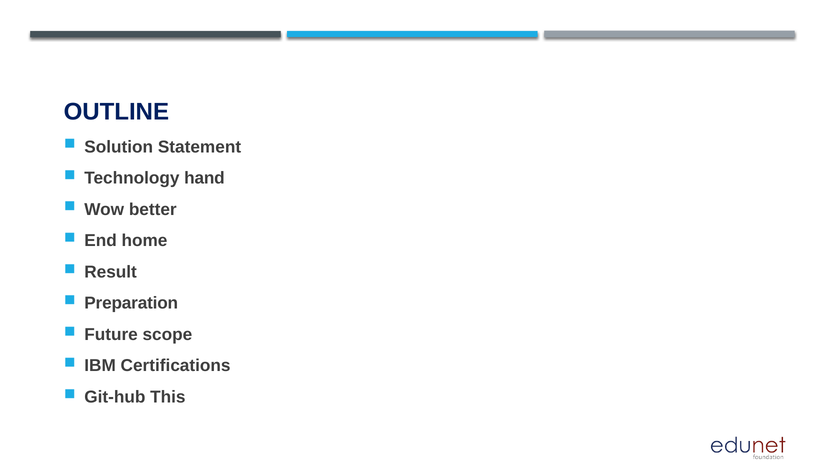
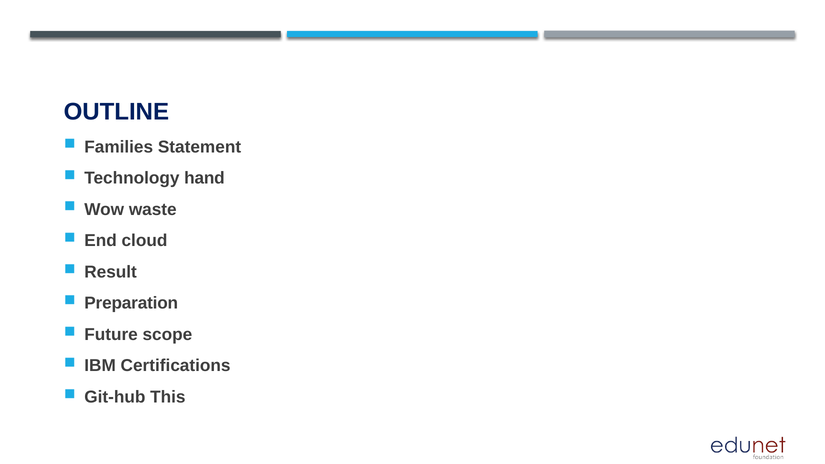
Solution: Solution -> Families
better: better -> waste
home: home -> cloud
